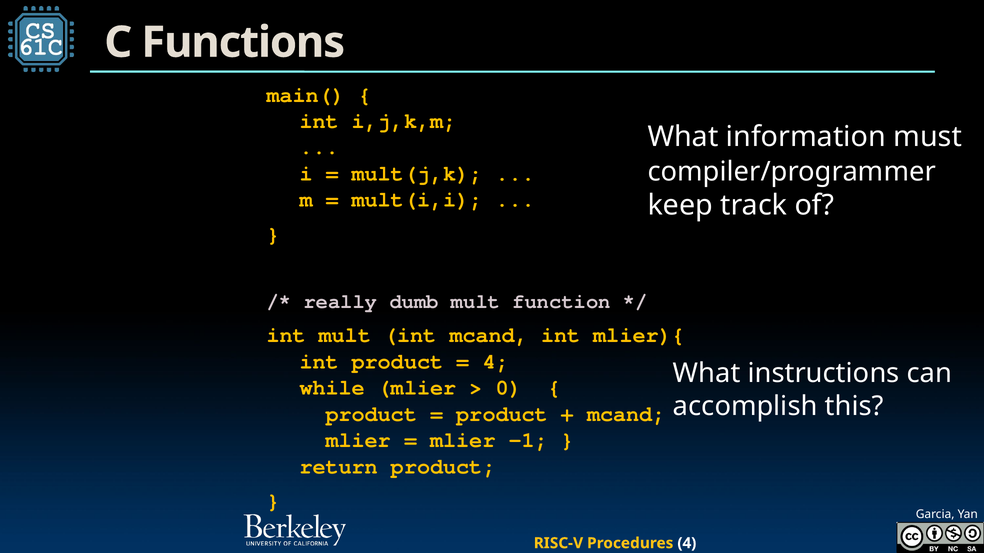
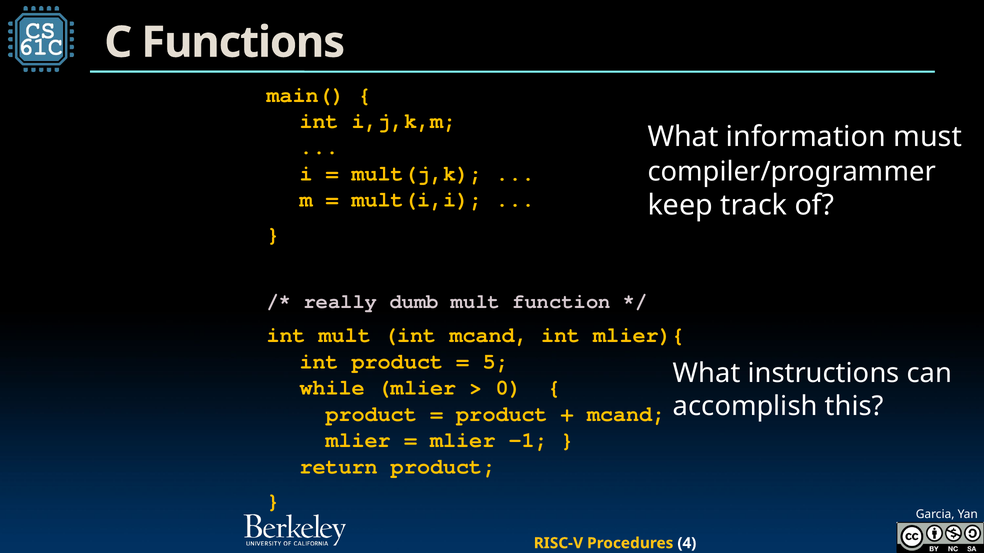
4 at (496, 362): 4 -> 5
